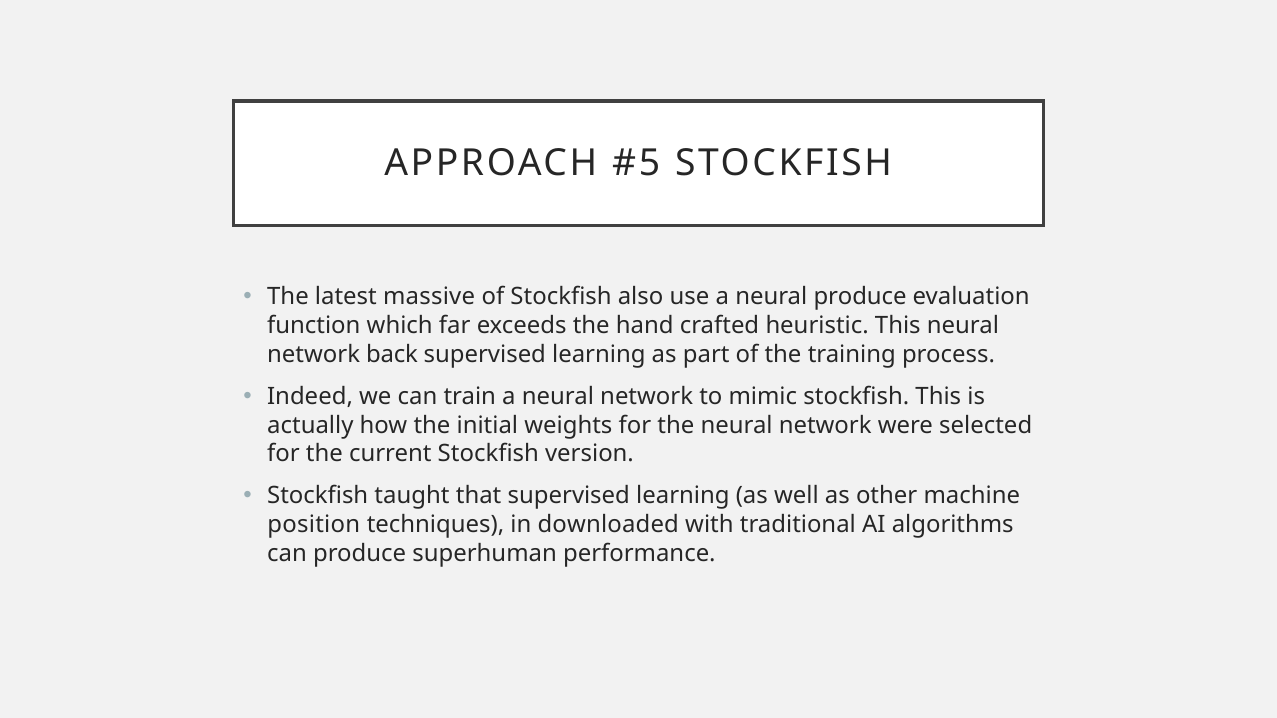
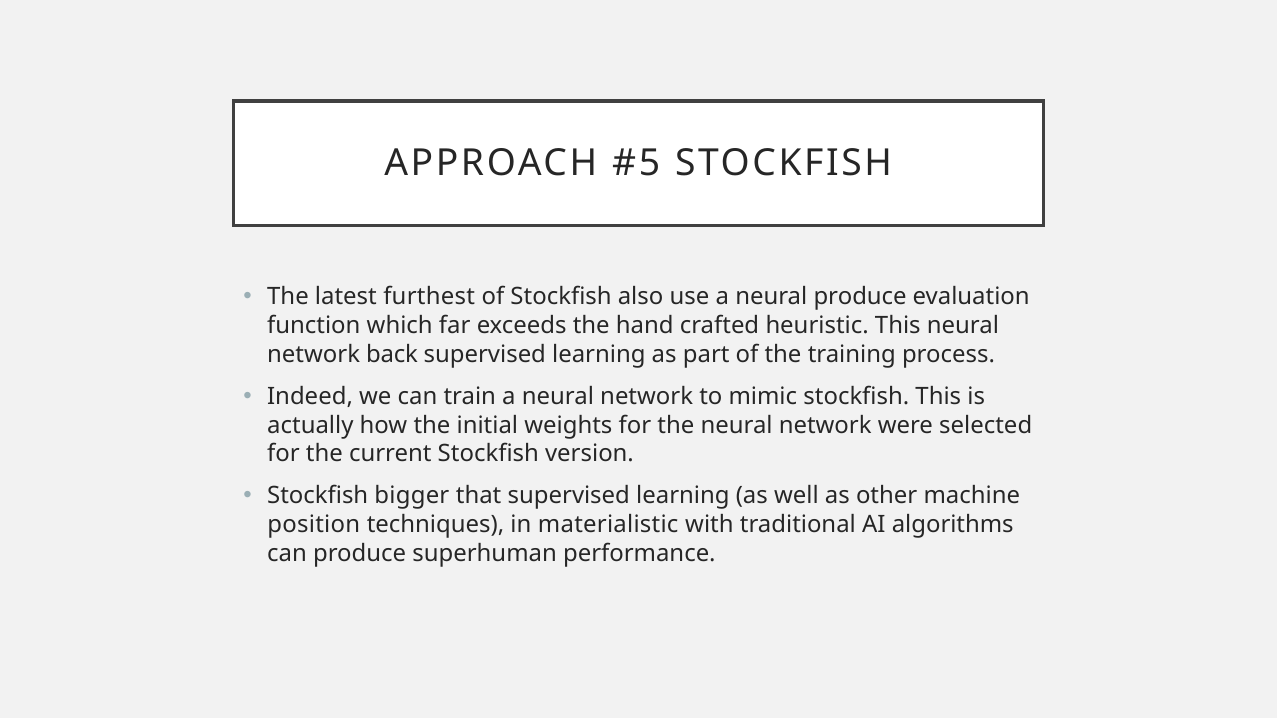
massive: massive -> furthest
taught: taught -> bigger
downloaded: downloaded -> materialistic
